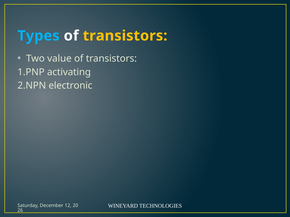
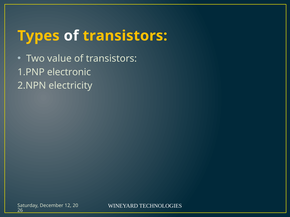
Types colour: light blue -> yellow
activating: activating -> electronic
electronic: electronic -> electricity
